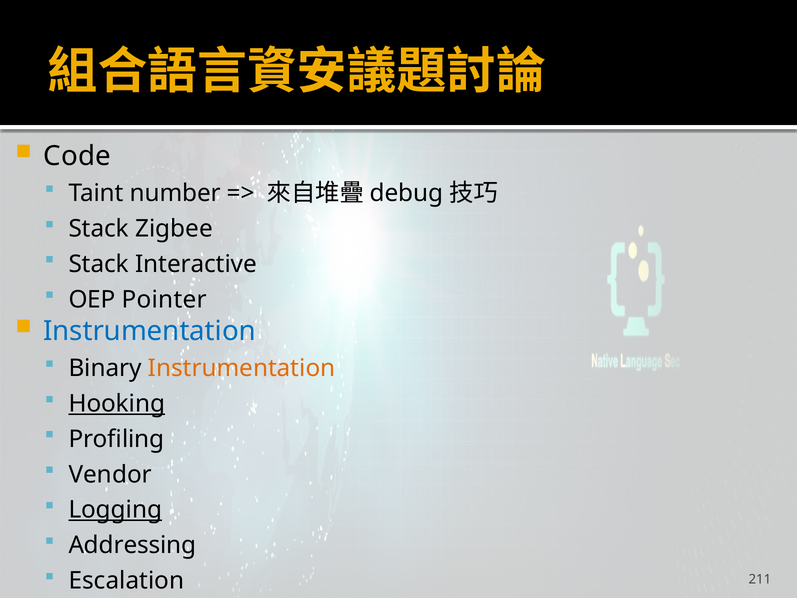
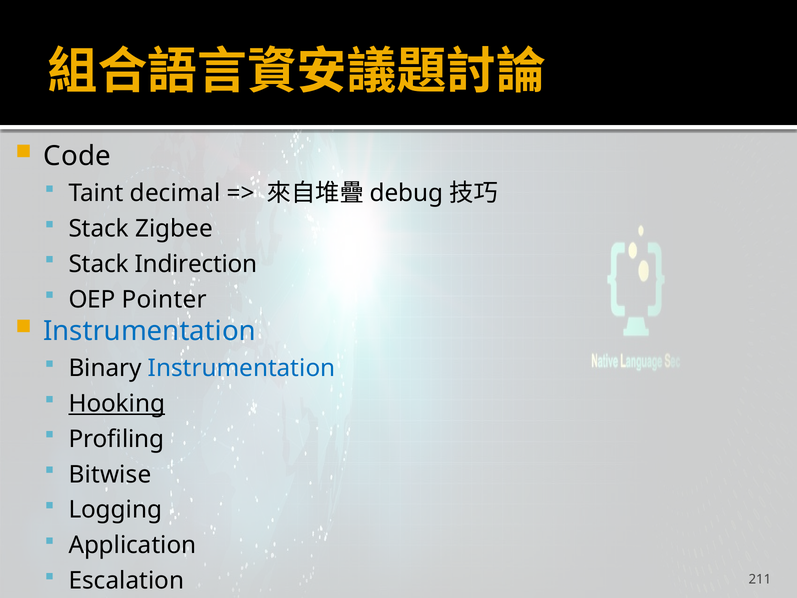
number: number -> decimal
Interactive: Interactive -> Indirection
Instrumentation at (242, 368) colour: orange -> blue
Vendor: Vendor -> Bitwise
Logging underline: present -> none
Addressing: Addressing -> Application
